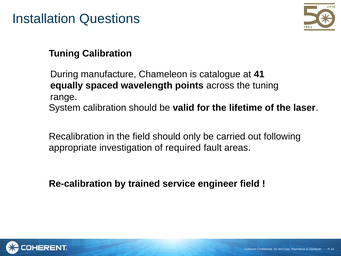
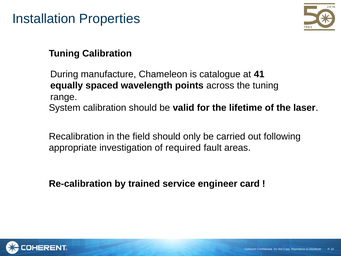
Questions: Questions -> Properties
engineer field: field -> card
